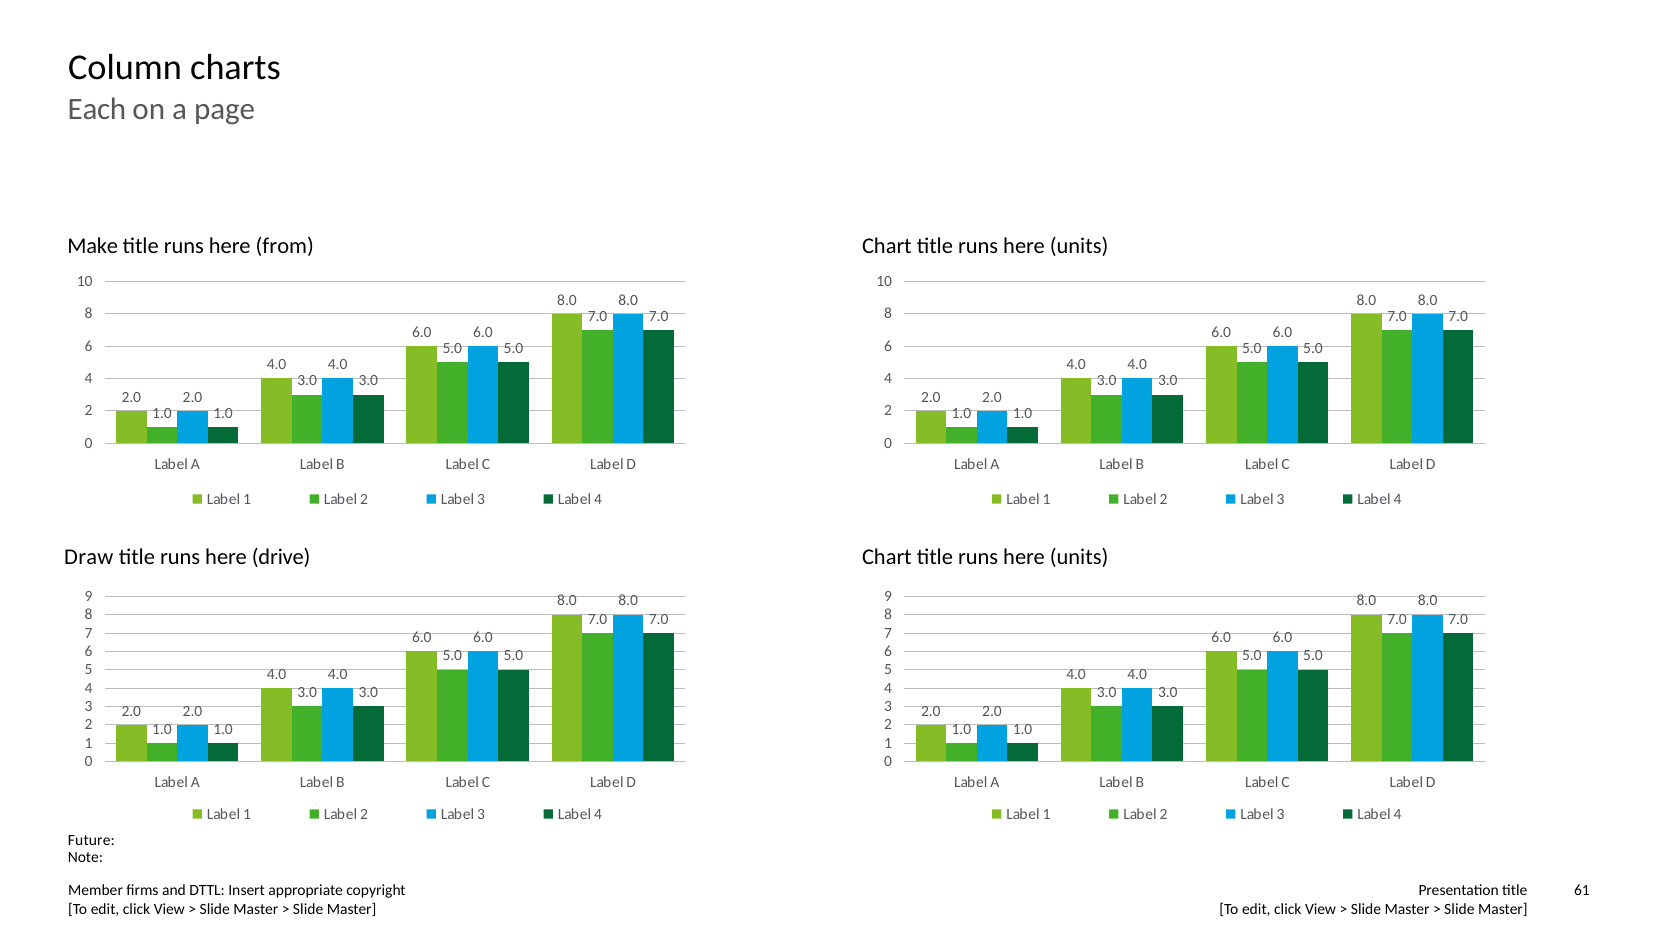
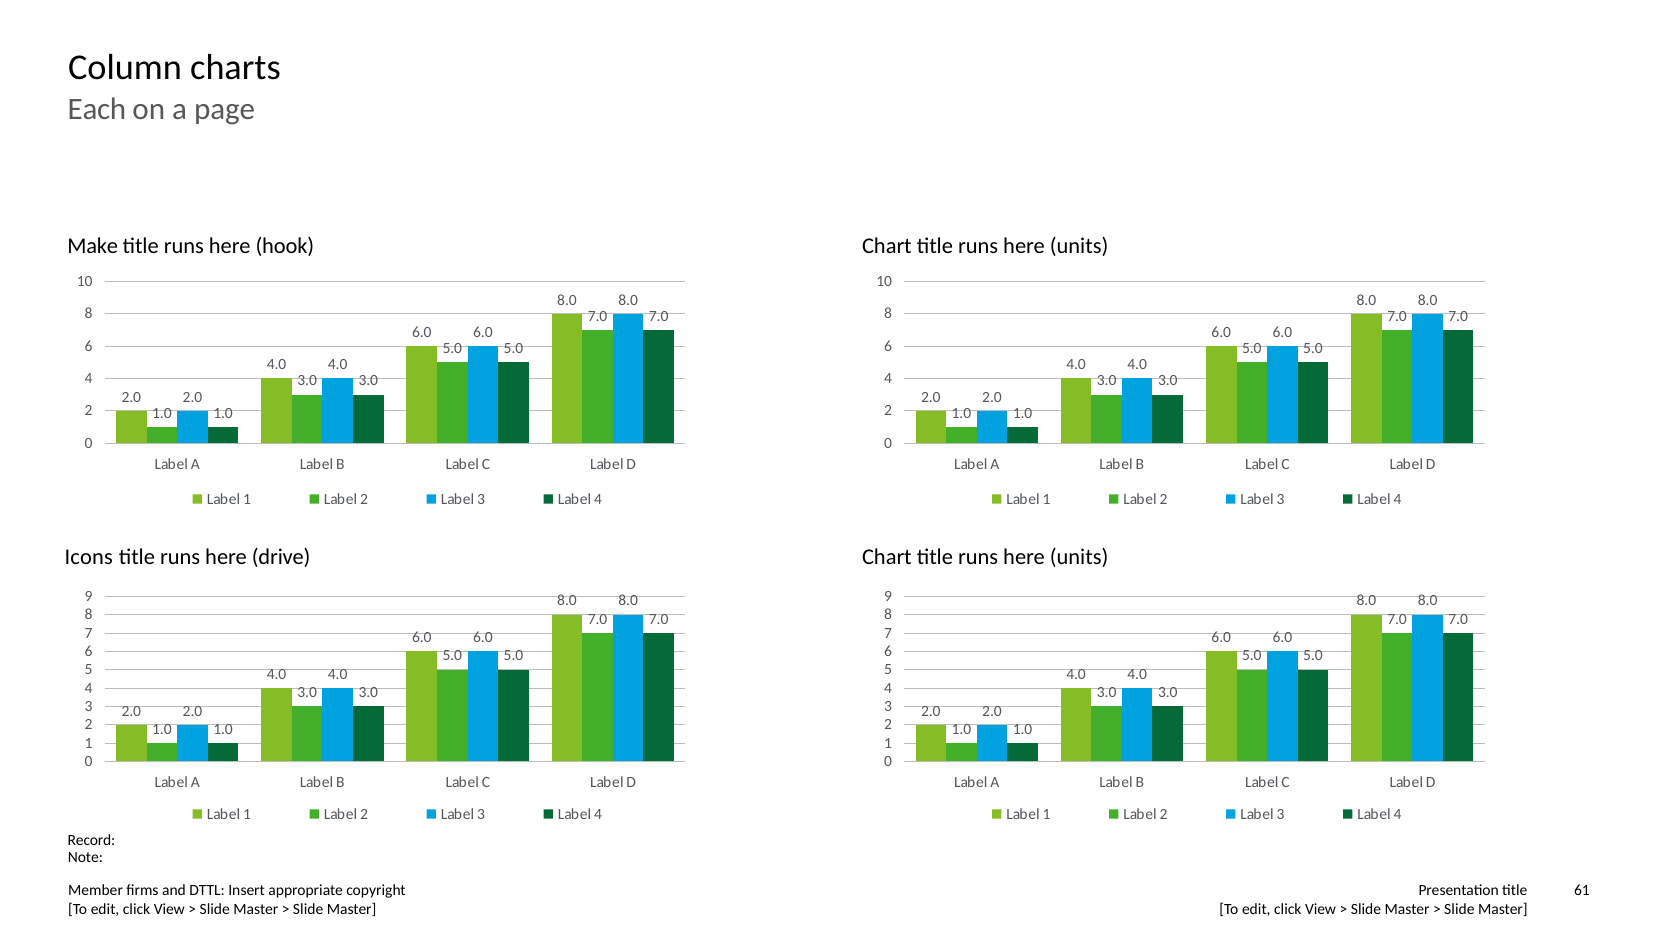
from: from -> hook
Draw: Draw -> Icons
Future: Future -> Record
